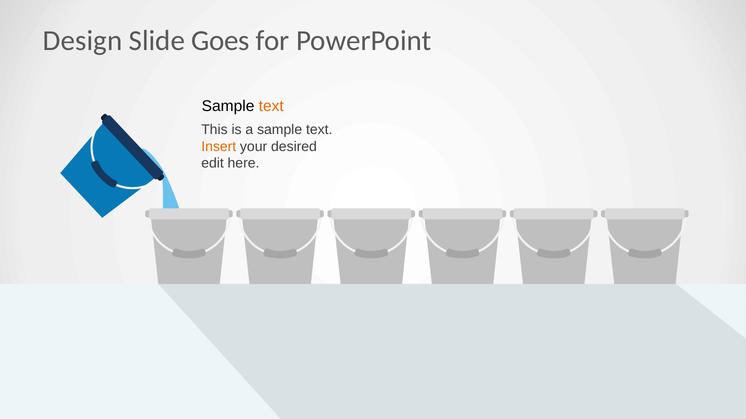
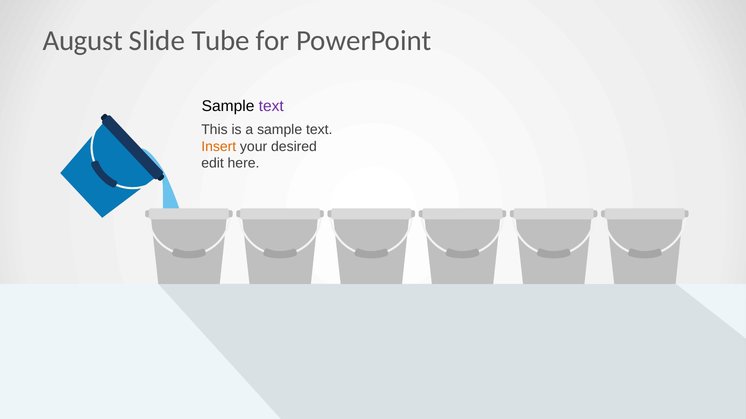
Design: Design -> August
Goes: Goes -> Tube
text at (271, 106) colour: orange -> purple
